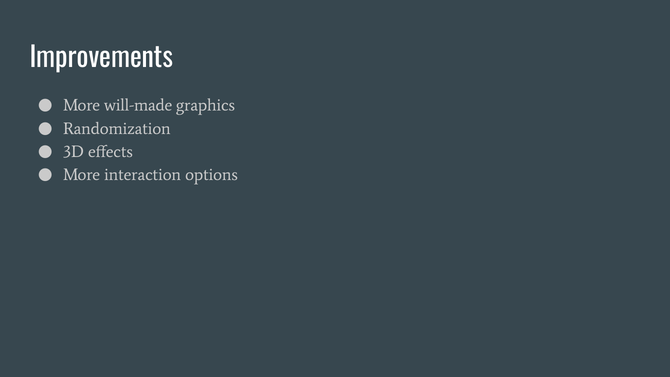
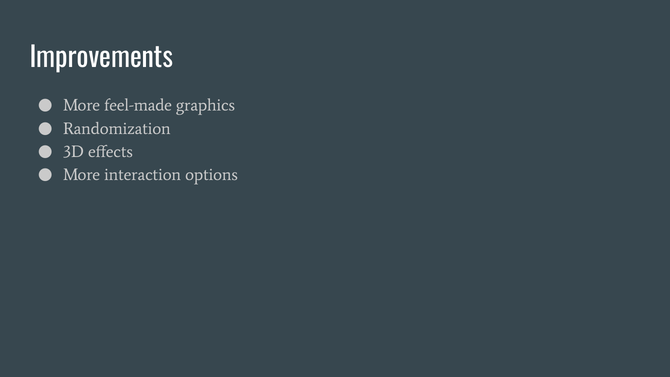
will-made: will-made -> feel-made
